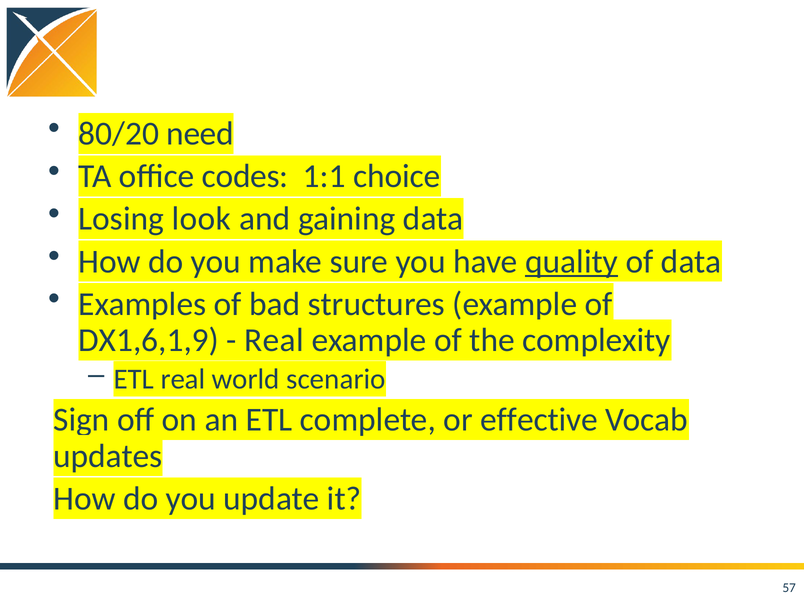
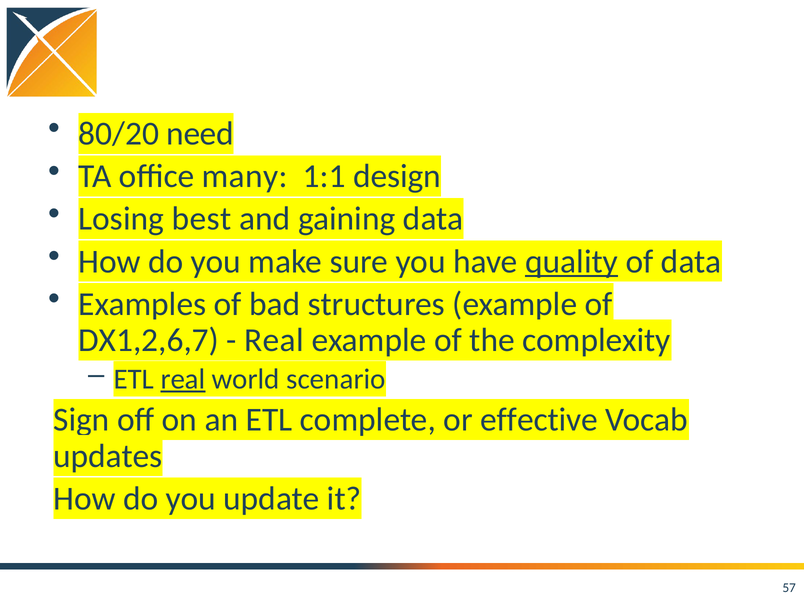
codes: codes -> many
choice: choice -> design
look: look -> best
DX1,6,1,9: DX1,6,1,9 -> DX1,2,6,7
real at (183, 379) underline: none -> present
